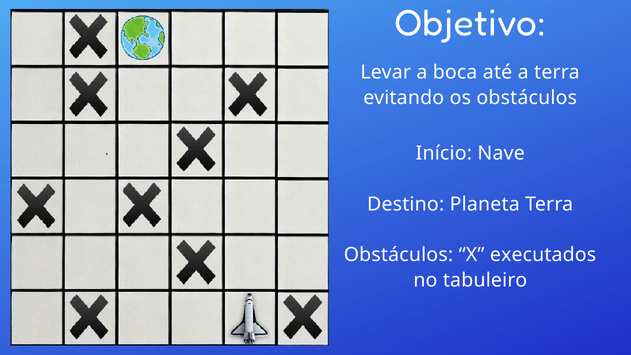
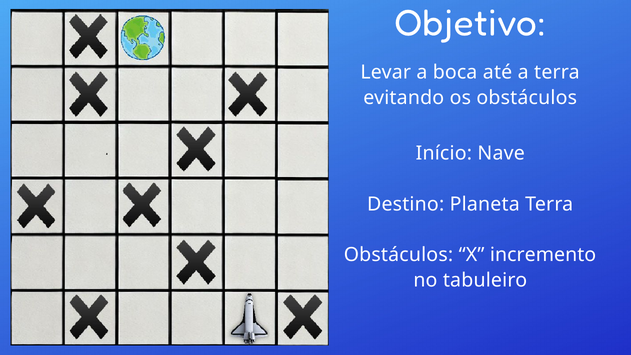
executados: executados -> incremento
